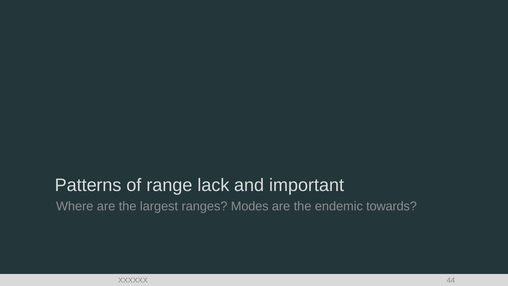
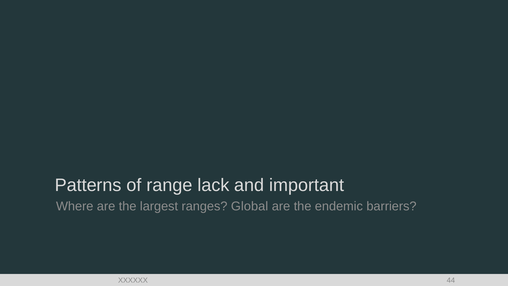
Modes: Modes -> Global
towards: towards -> barriers
